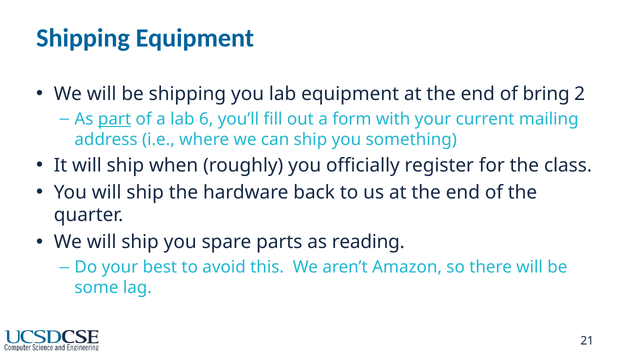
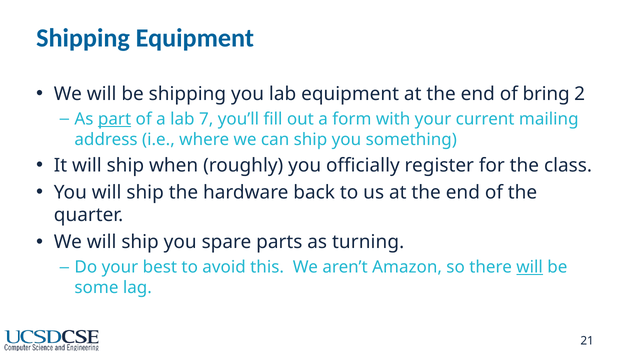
6: 6 -> 7
reading: reading -> turning
will at (530, 267) underline: none -> present
